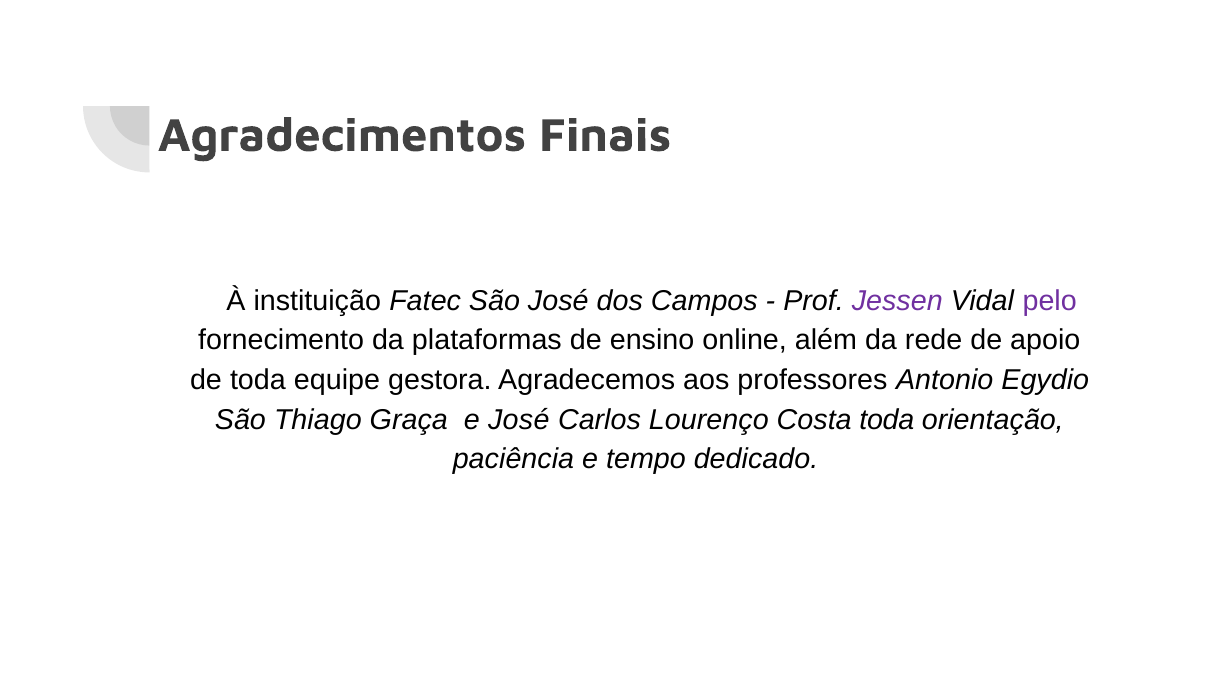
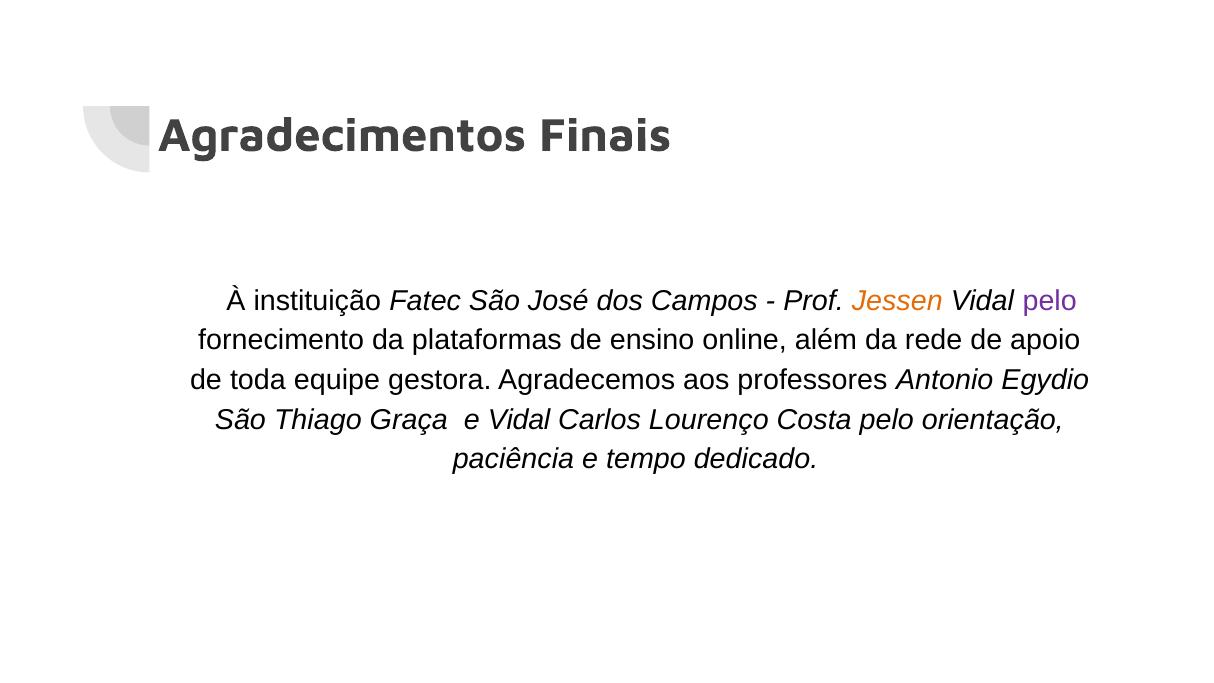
Jessen colour: purple -> orange
e José: José -> Vidal
Costa toda: toda -> pelo
